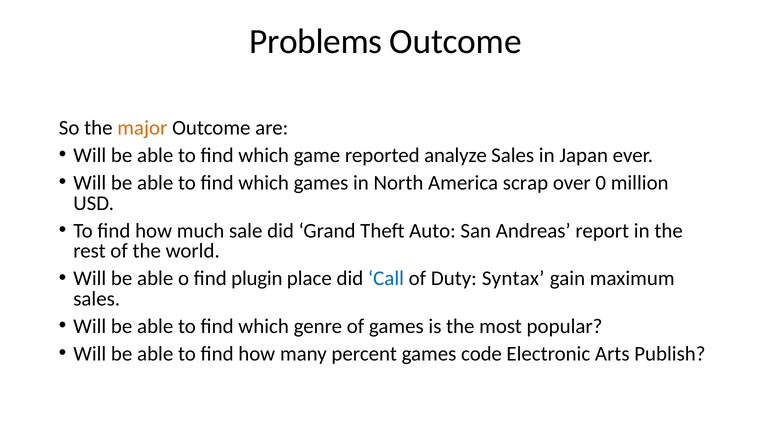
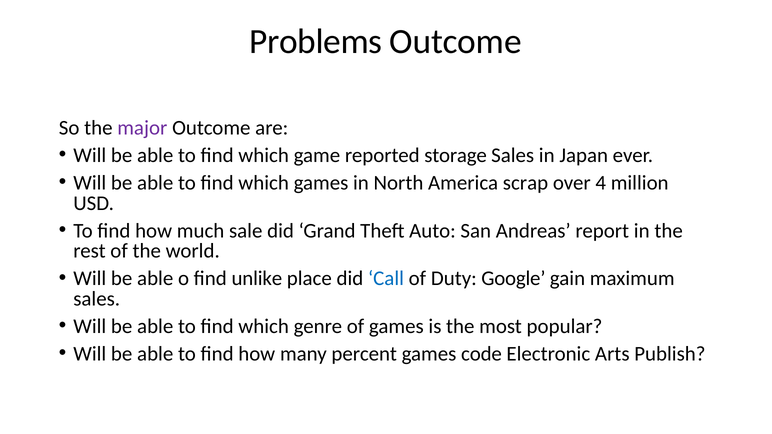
major colour: orange -> purple
analyze: analyze -> storage
0: 0 -> 4
plugin: plugin -> unlike
Syntax: Syntax -> Google
